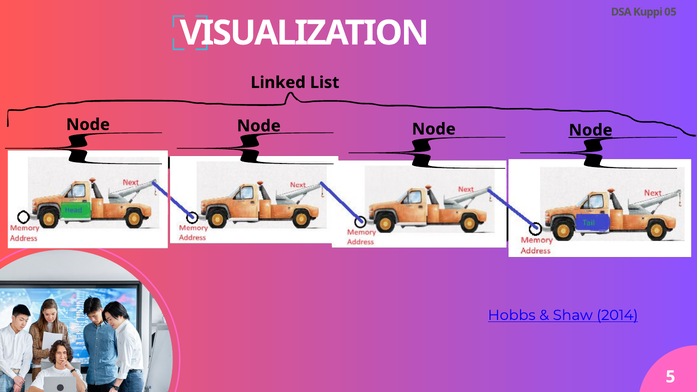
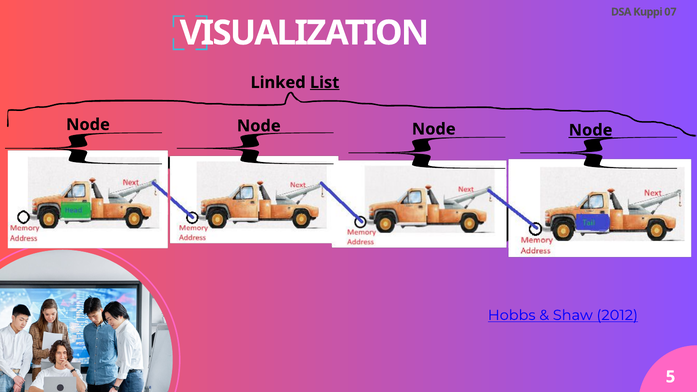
05: 05 -> 07
List underline: none -> present
2014: 2014 -> 2012
